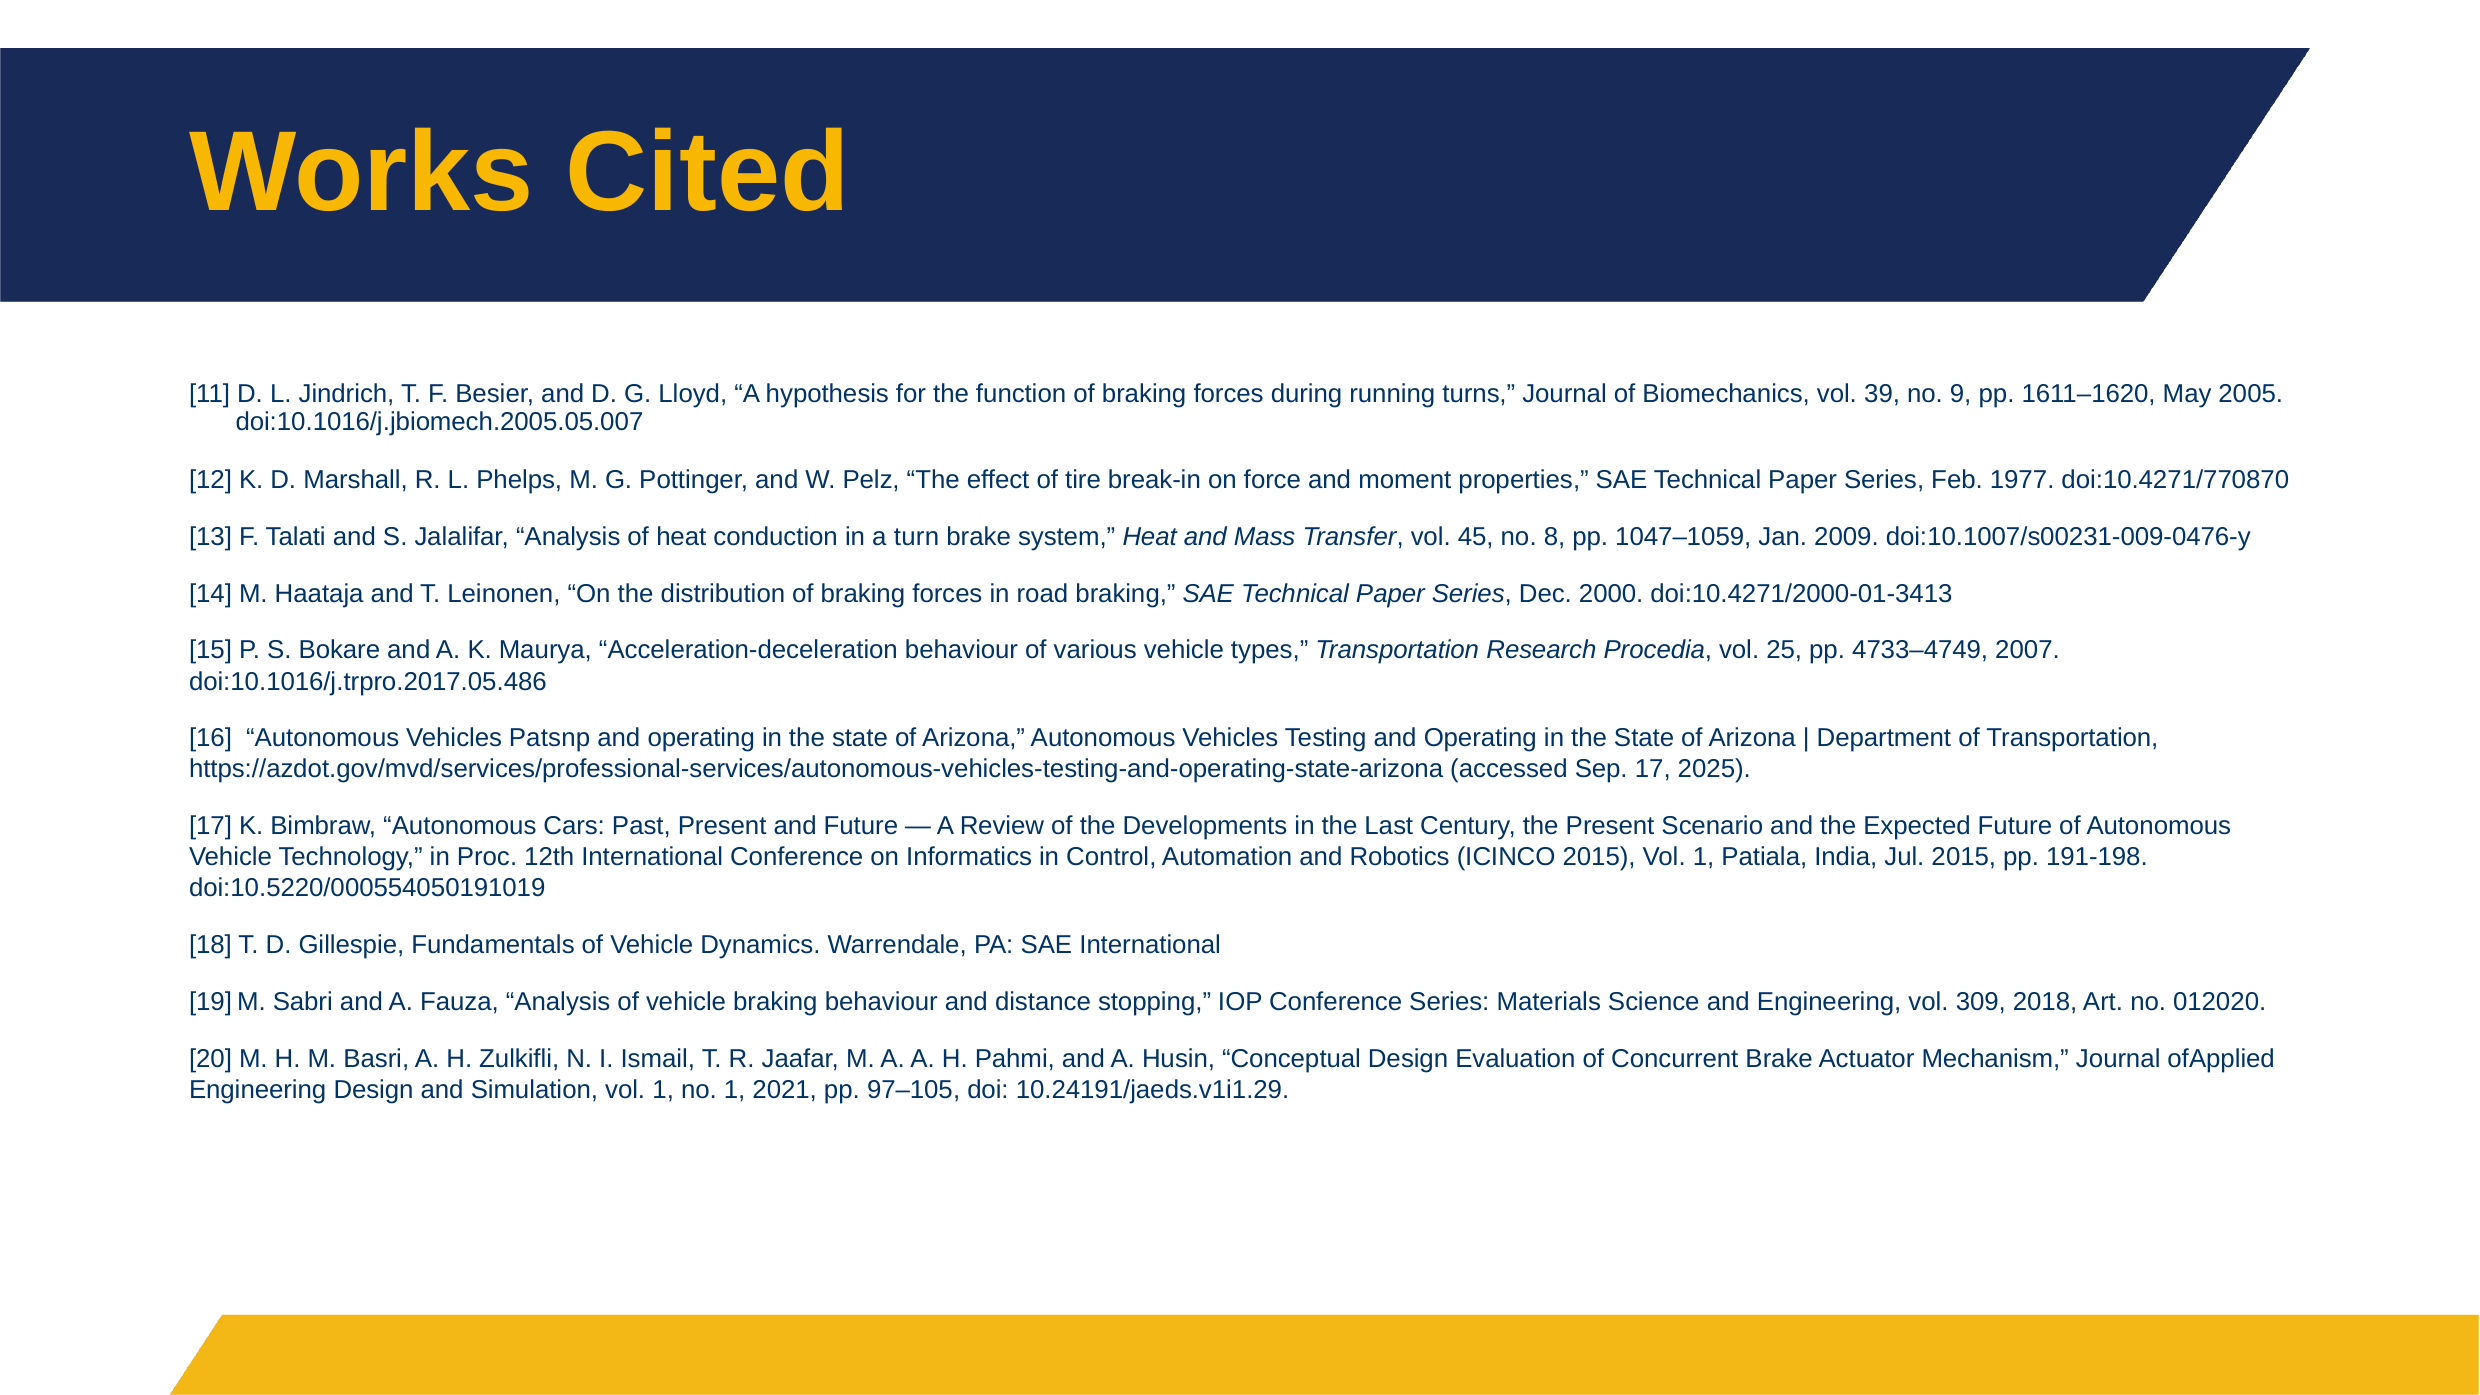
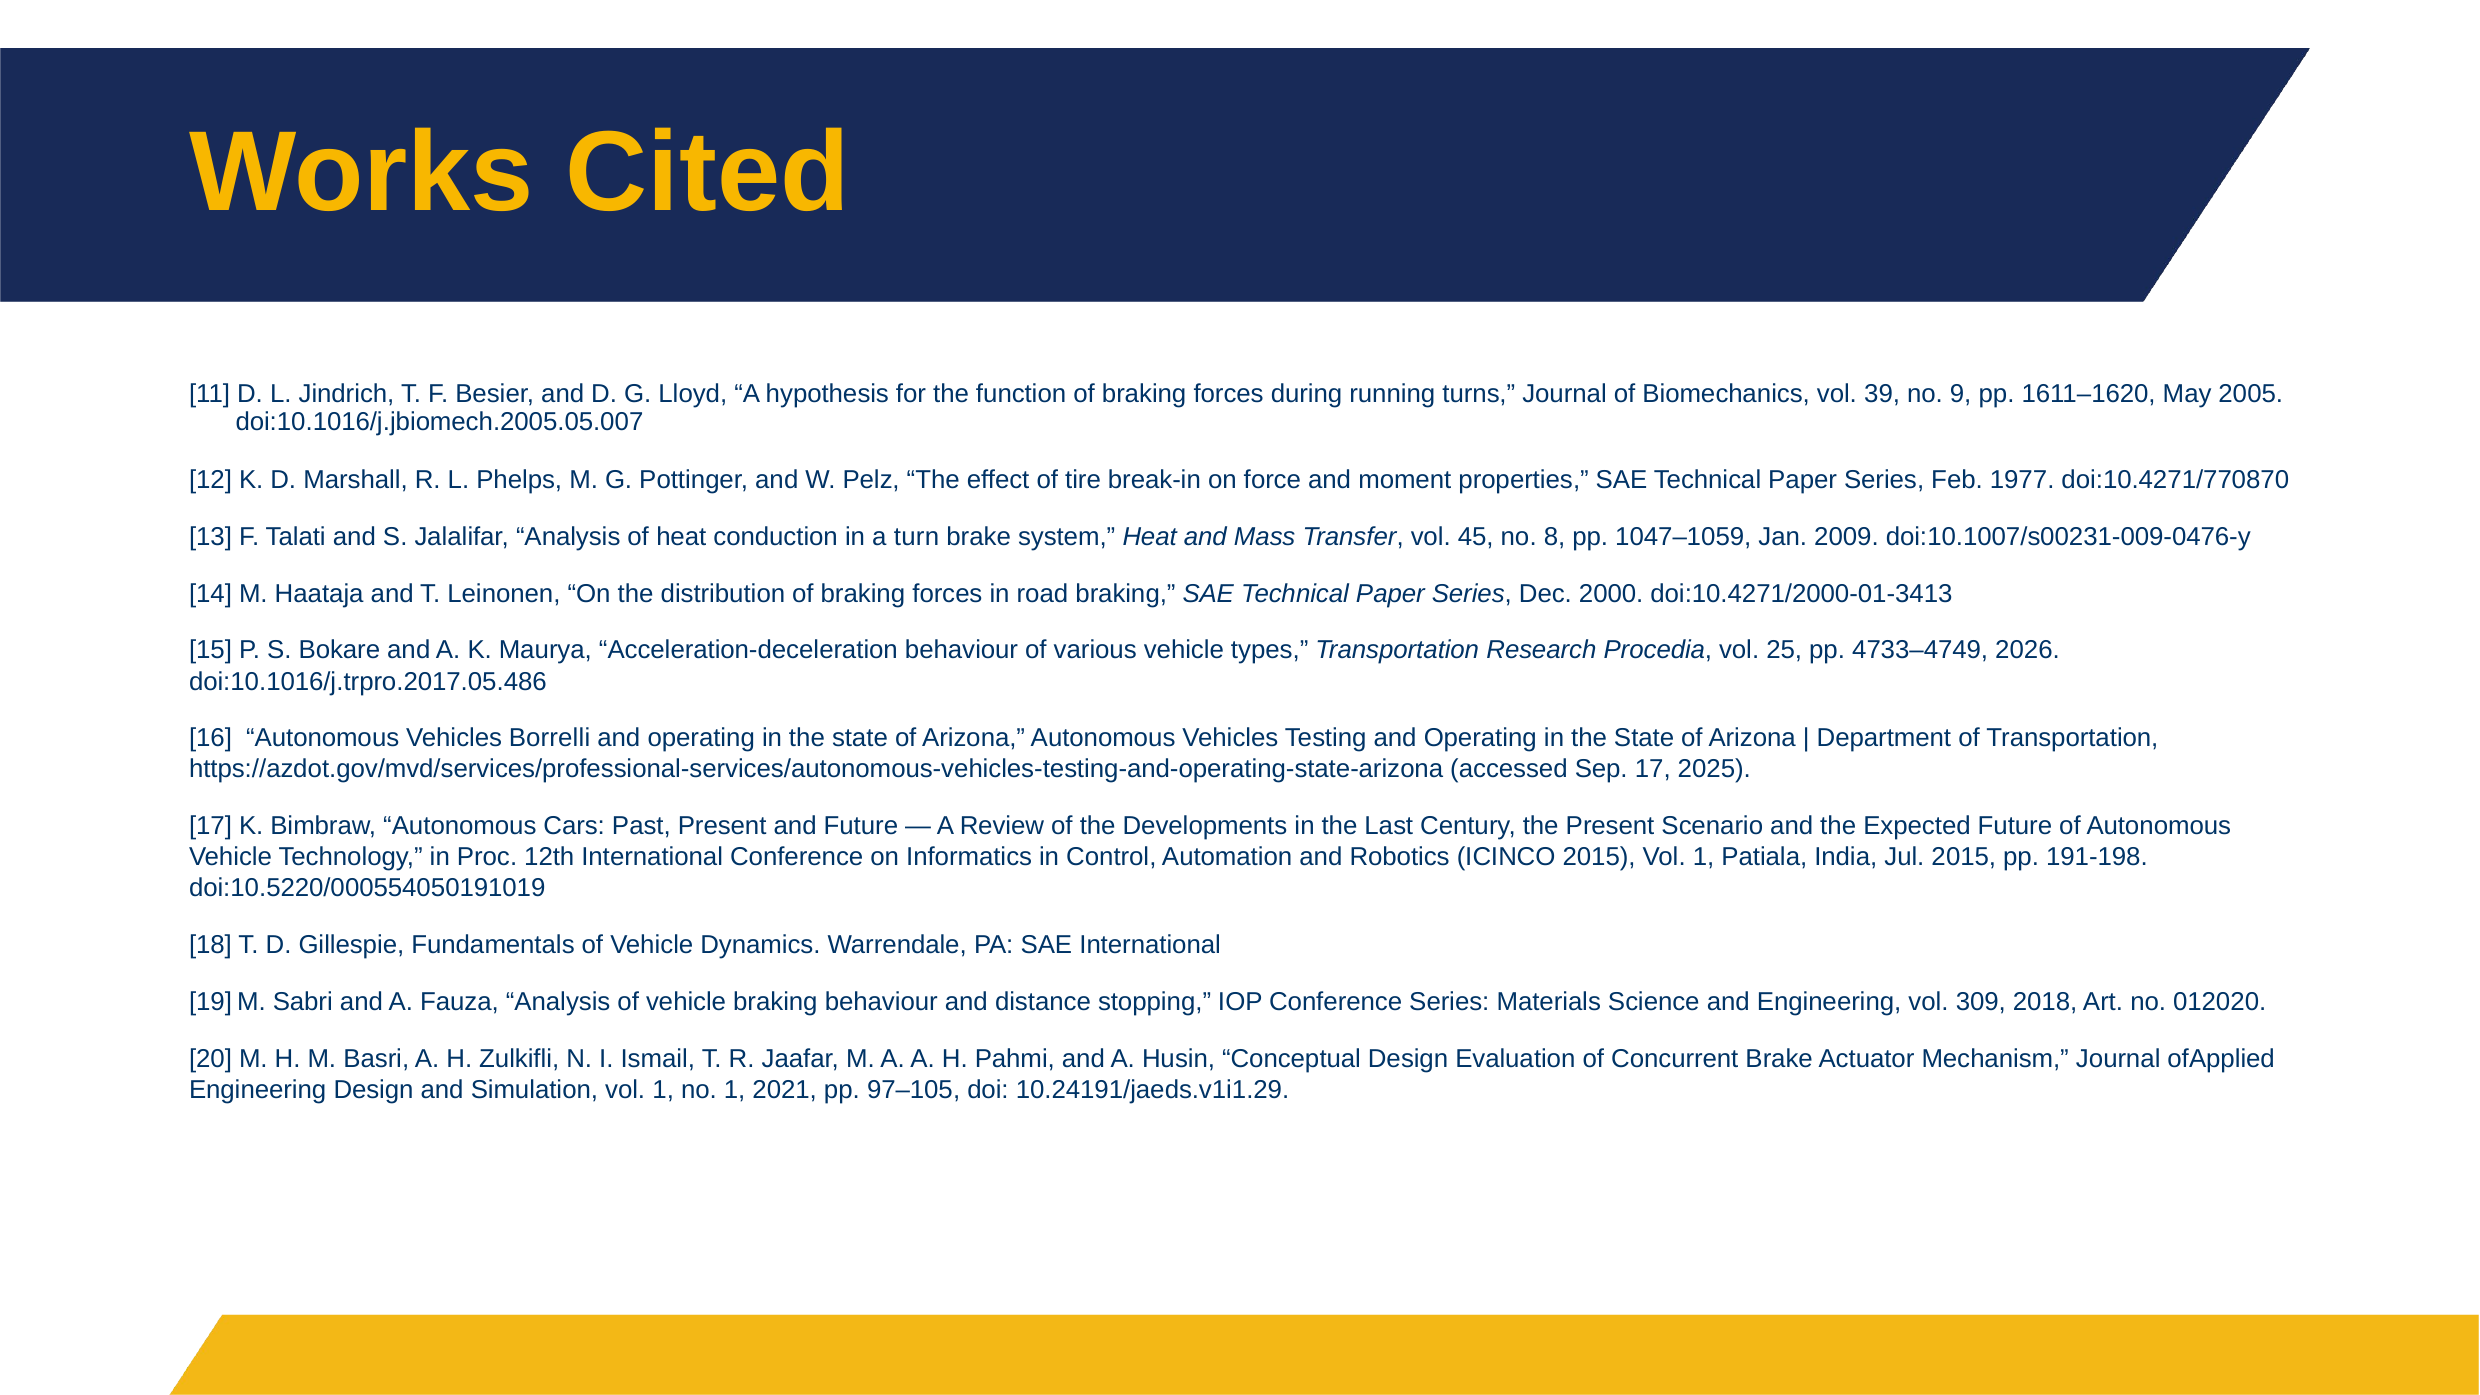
2007: 2007 -> 2026
Patsnp: Patsnp -> Borrelli
